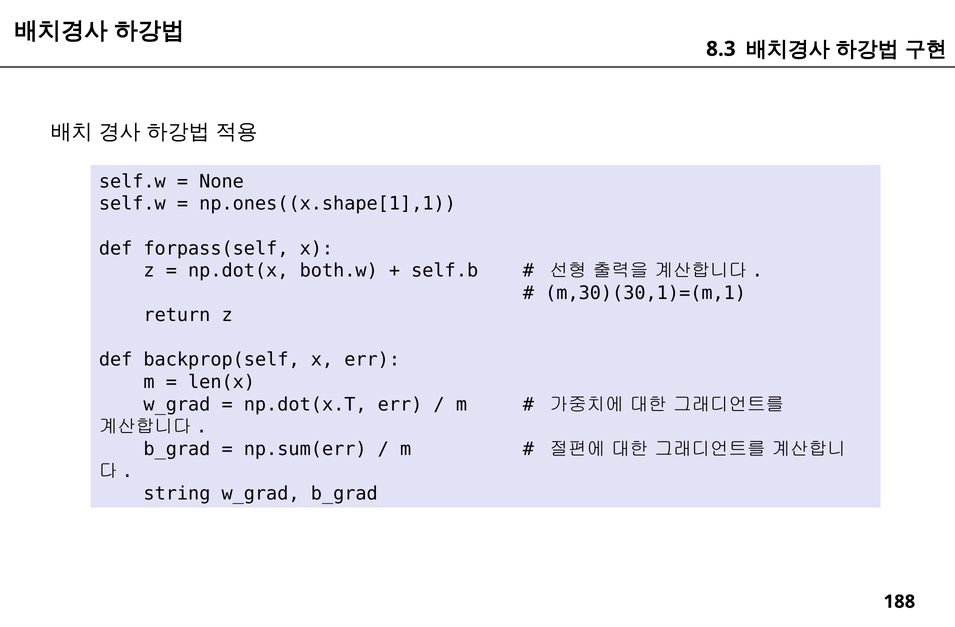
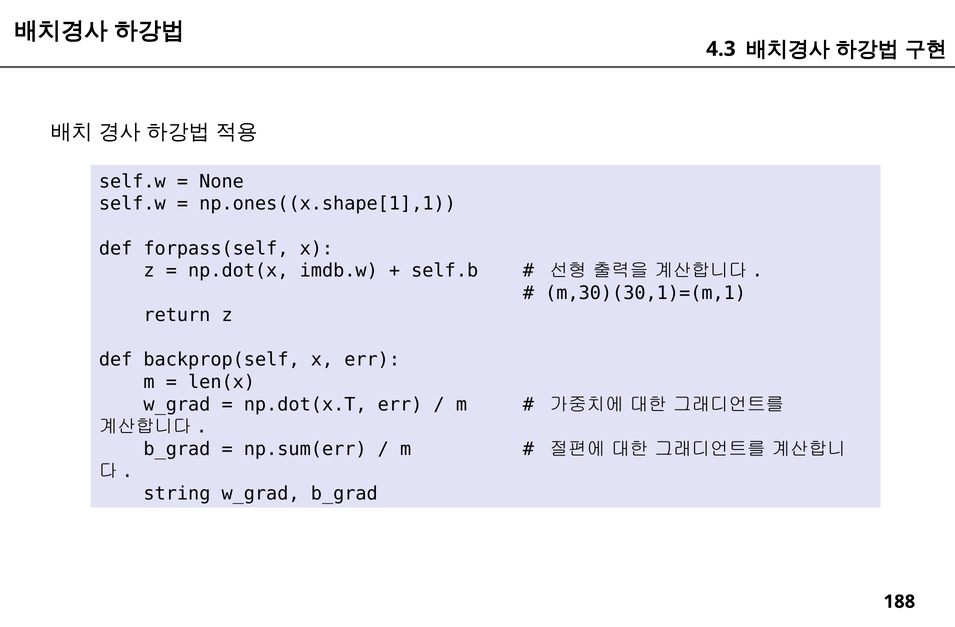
8.3: 8.3 -> 4.3
both.w: both.w -> imdb.w
